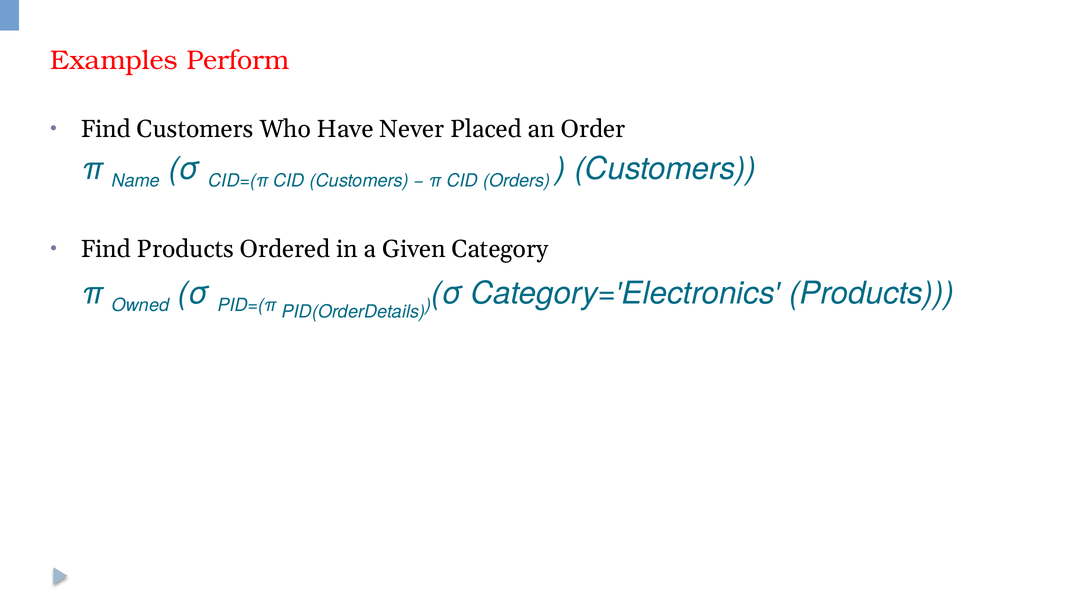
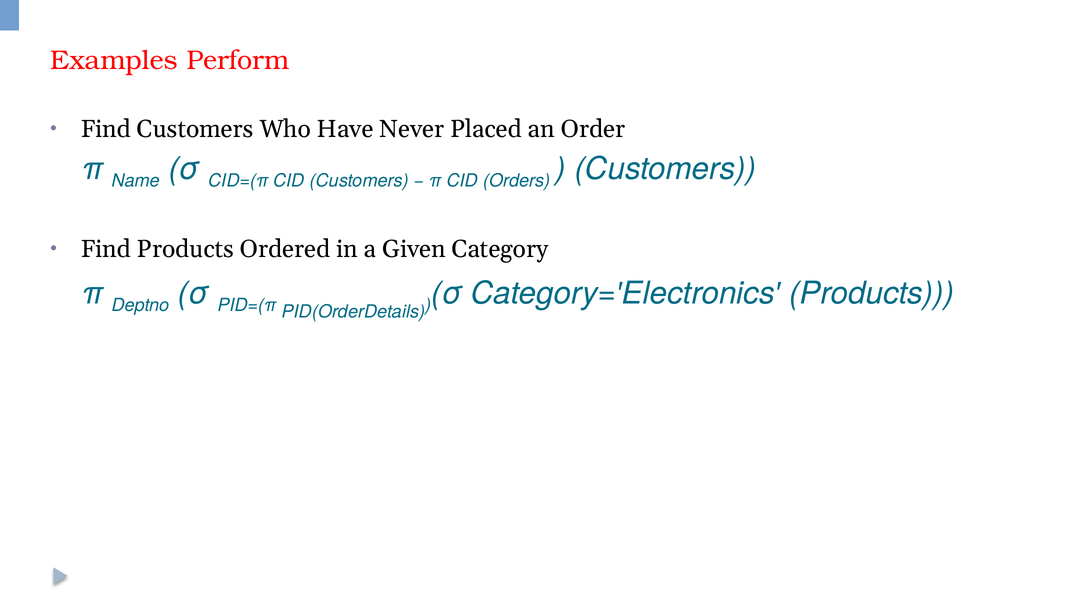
Owned: Owned -> Deptno
